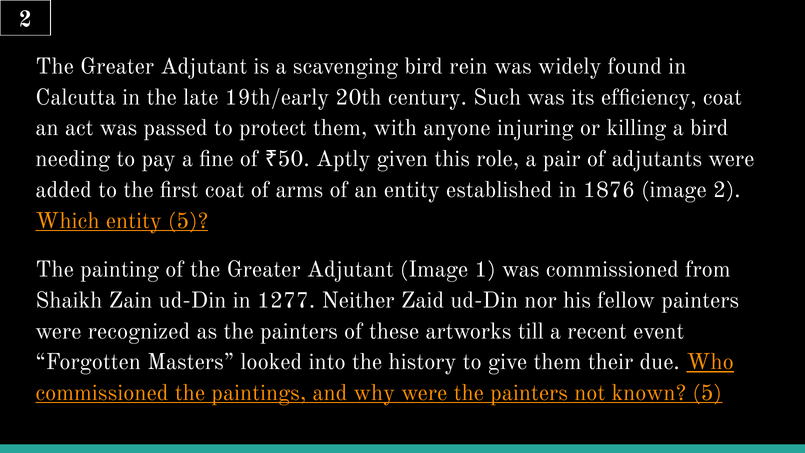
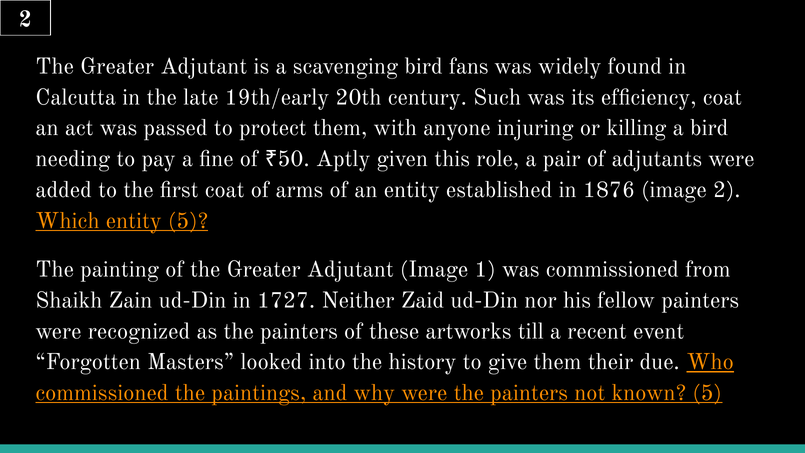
rein: rein -> fans
1277: 1277 -> 1727
